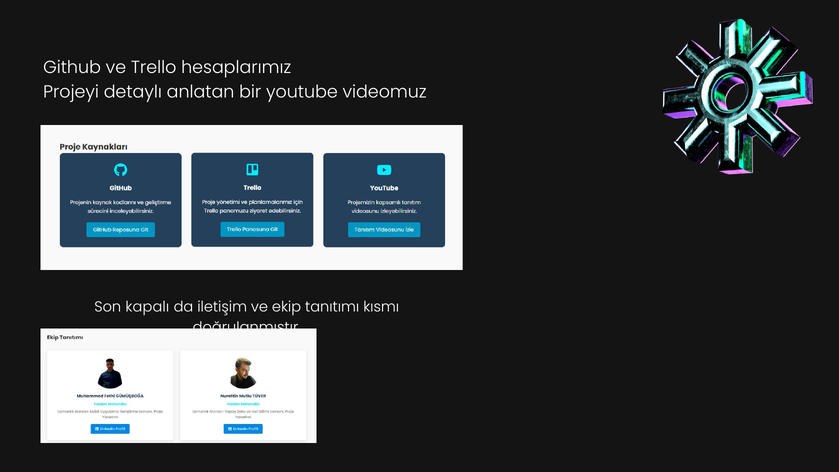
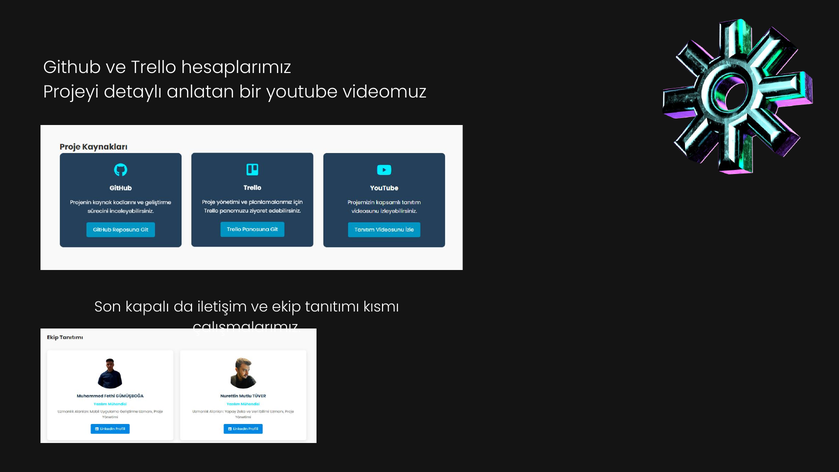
doğrulanmıştır: doğrulanmıştır -> çalışmalarımız
